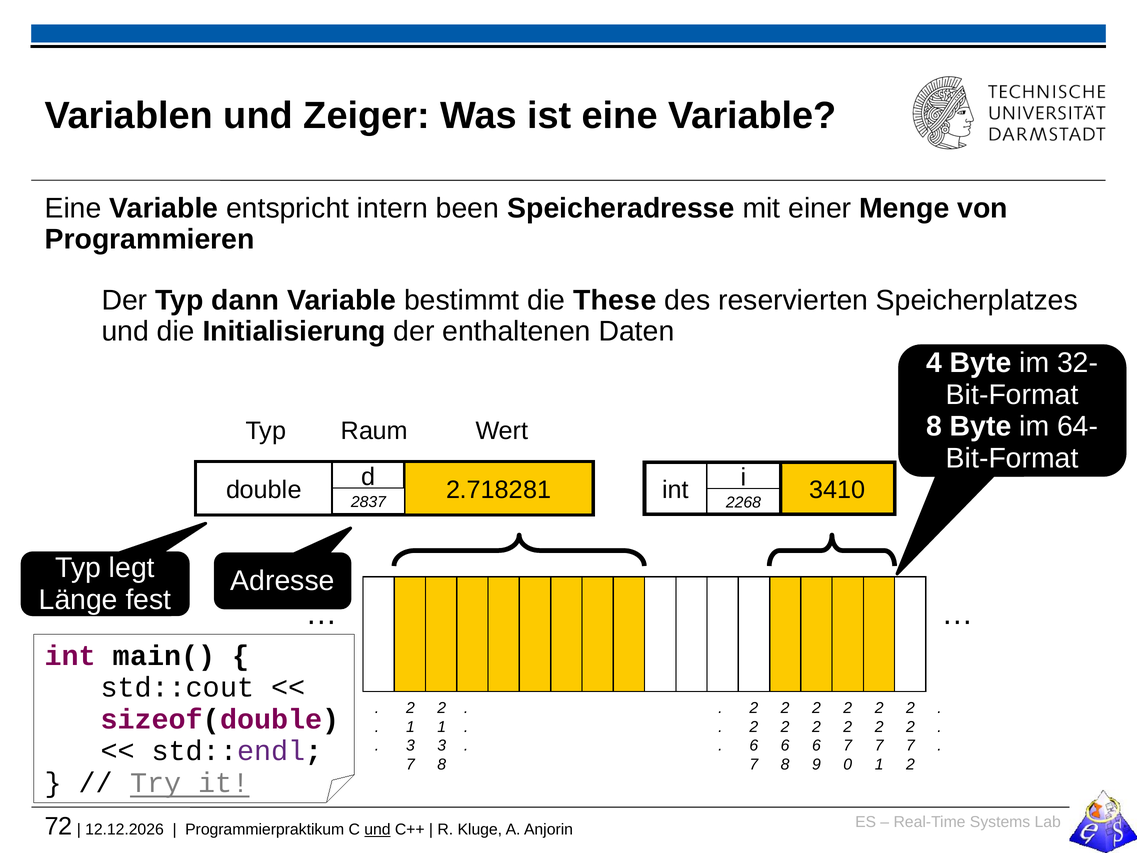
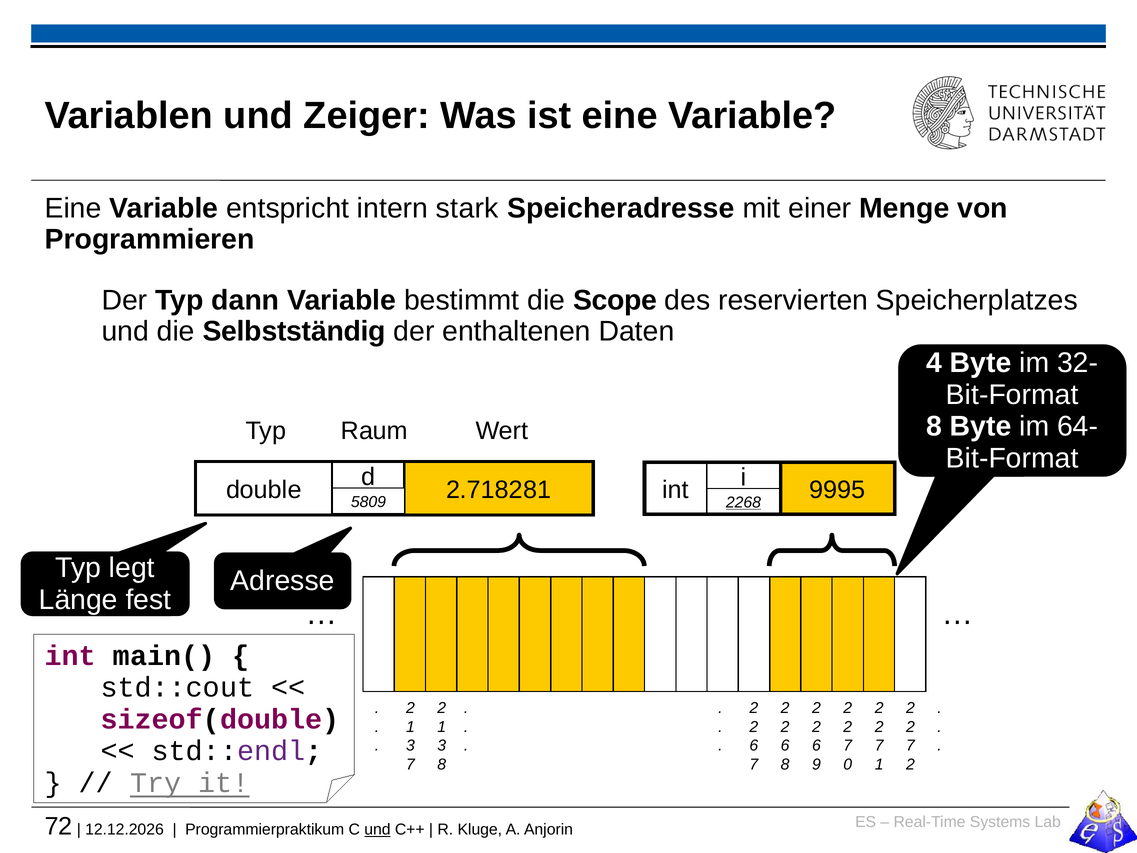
been: been -> stark
These: These -> Scope
Initialisierung: Initialisierung -> Selbstständig
3410: 3410 -> 9995
2837: 2837 -> 5809
2268 underline: none -> present
